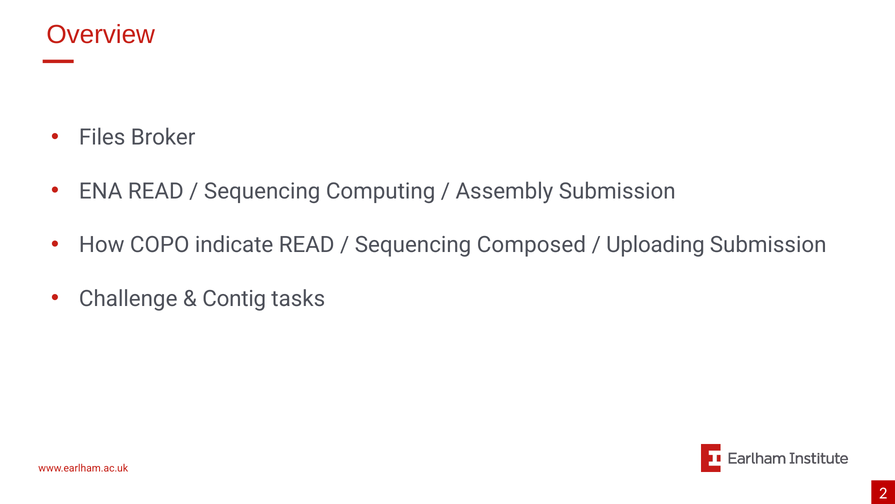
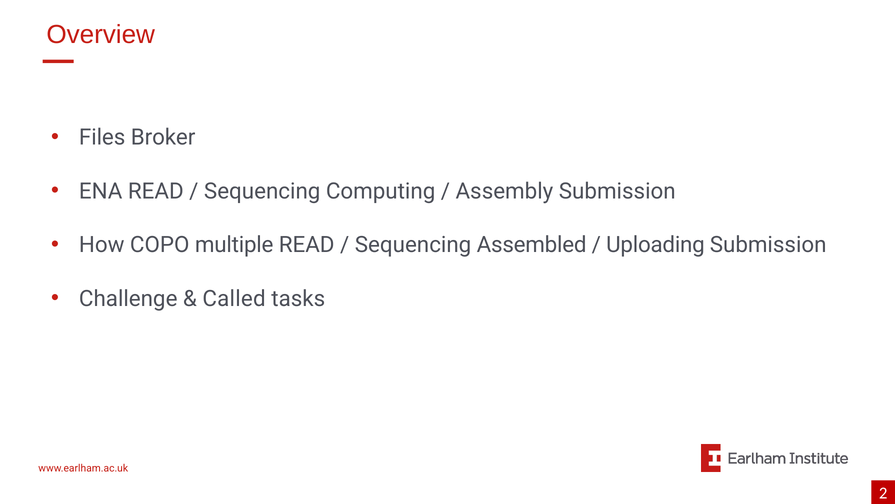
indicate: indicate -> multiple
Composed: Composed -> Assembled
Contig: Contig -> Called
